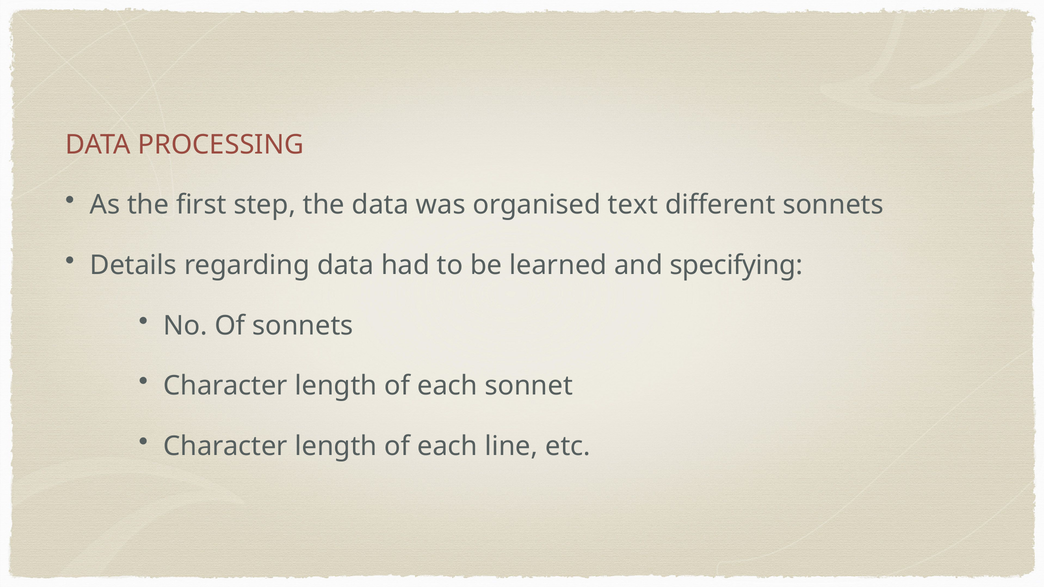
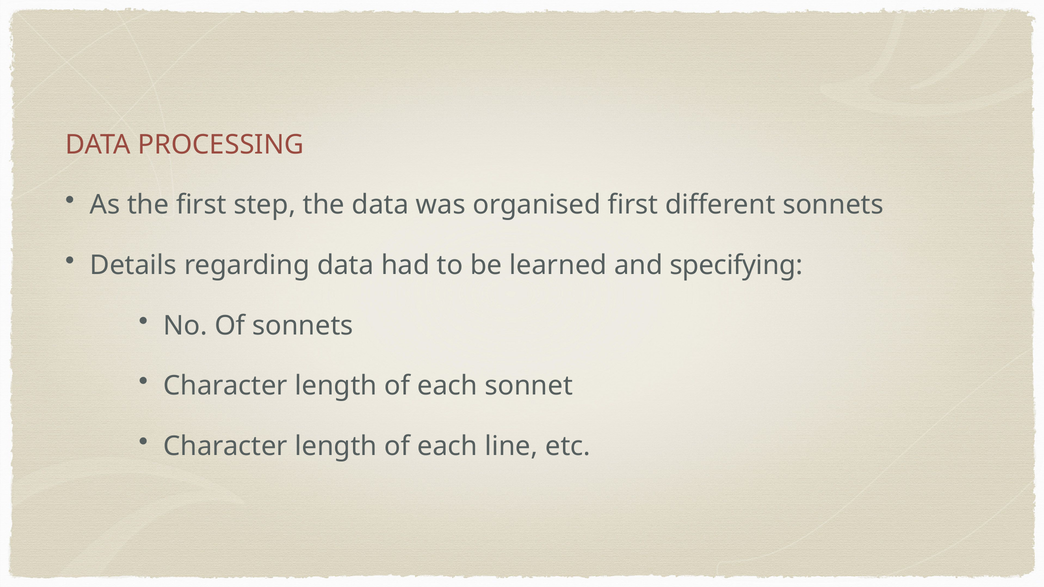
organised text: text -> first
